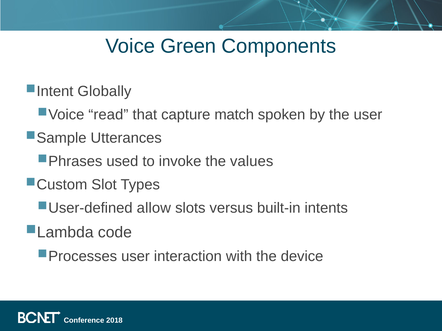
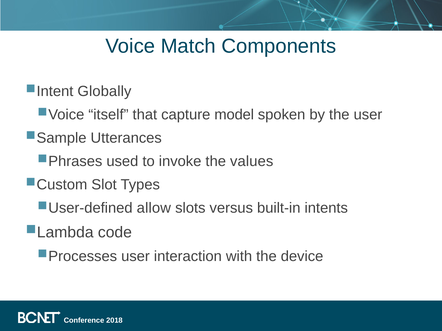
Green: Green -> Match
read: read -> itself
match: match -> model
